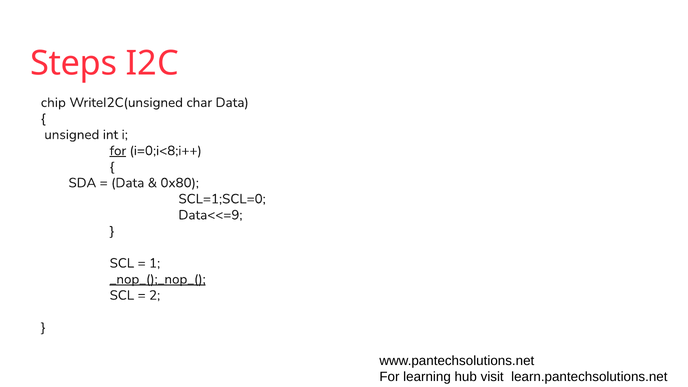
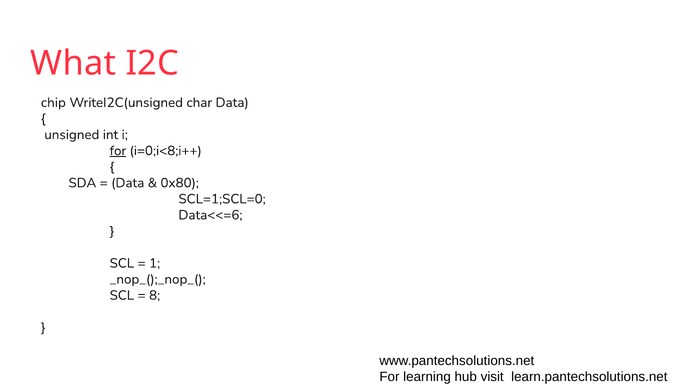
Steps: Steps -> What
Data<<=9: Data<<=9 -> Data<<=6
_nop_();_nop_( underline: present -> none
2: 2 -> 8
